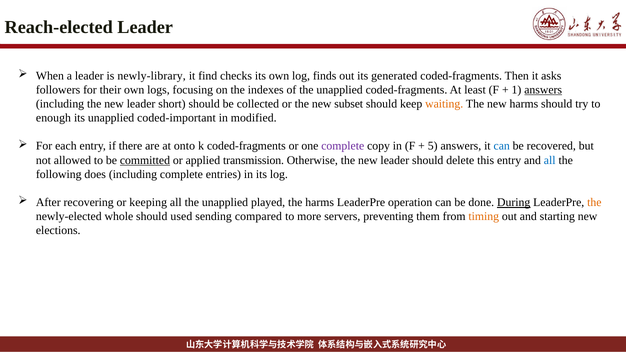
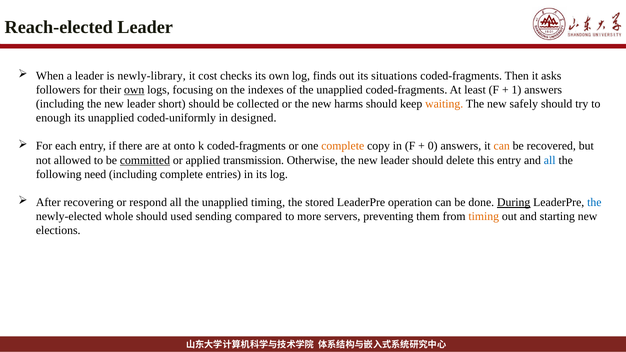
find: find -> cost
generated: generated -> situations
own at (134, 90) underline: none -> present
answers at (543, 90) underline: present -> none
subset: subset -> harms
new harms: harms -> safely
coded-important: coded-important -> coded-uniformly
modified: modified -> designed
complete at (343, 146) colour: purple -> orange
5: 5 -> 0
can at (502, 146) colour: blue -> orange
does: does -> need
keeping: keeping -> respond
unapplied played: played -> timing
the harms: harms -> stored
the at (594, 202) colour: orange -> blue
